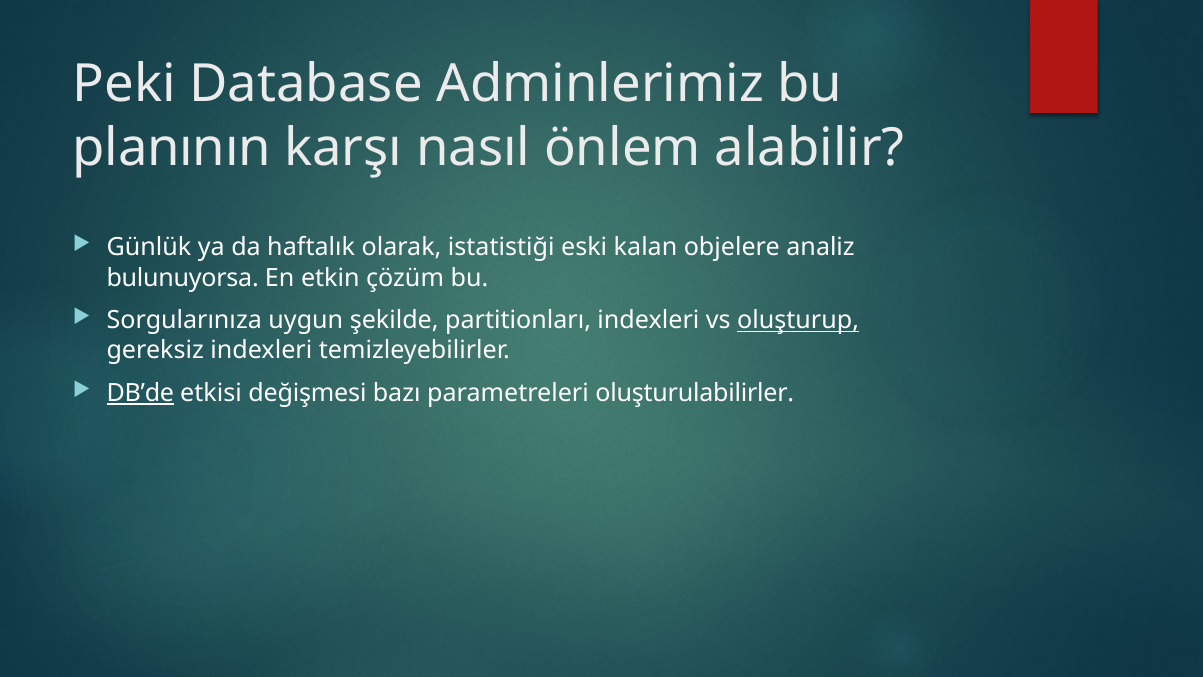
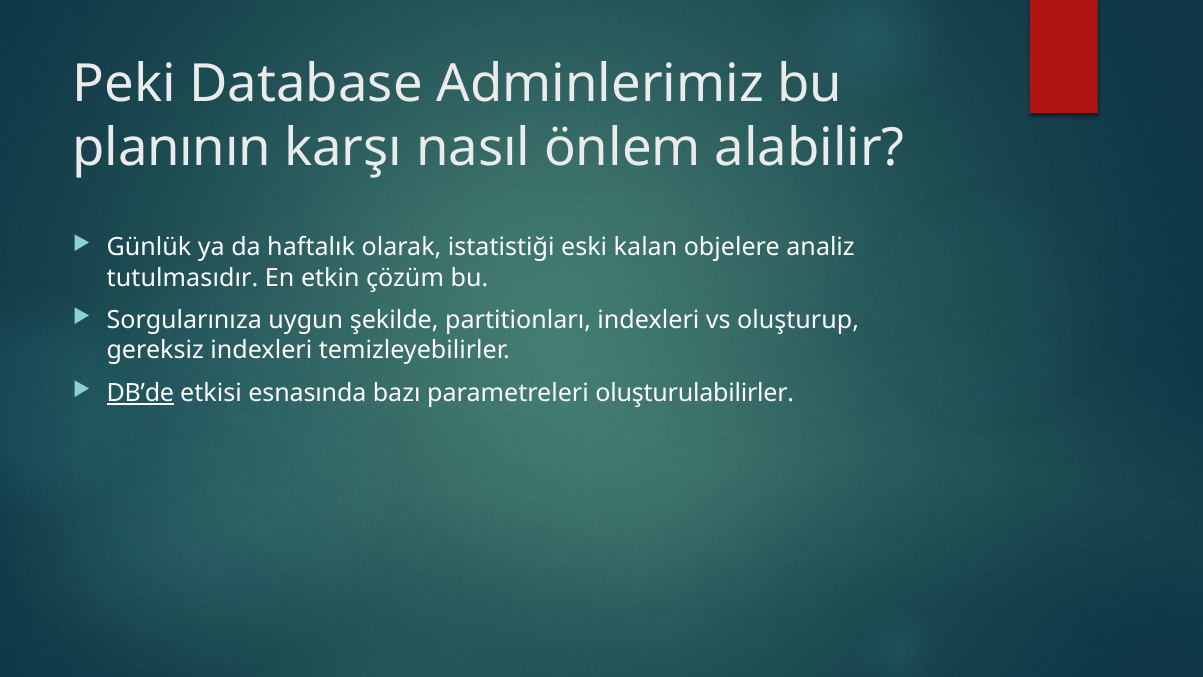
bulunuyorsa: bulunuyorsa -> tutulmasıdır
oluşturup underline: present -> none
değişmesi: değişmesi -> esnasında
